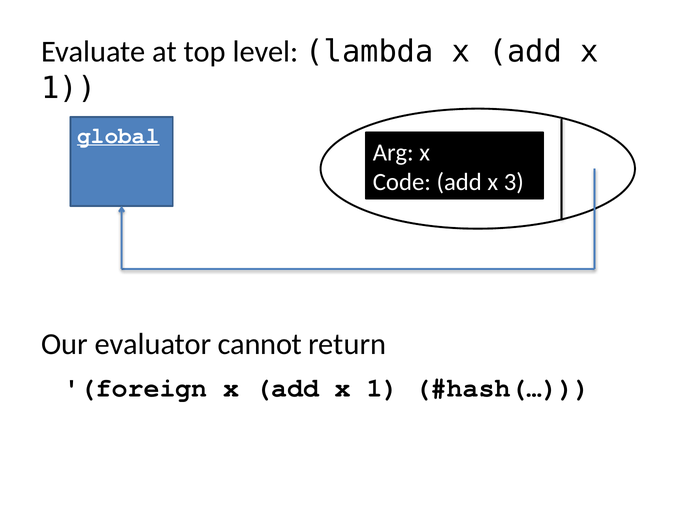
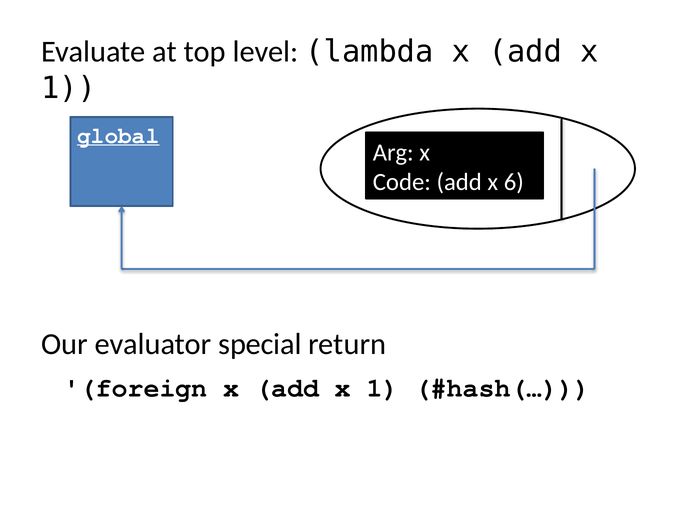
3: 3 -> 6
cannot: cannot -> special
